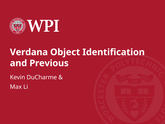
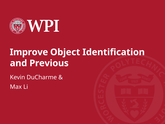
Verdana: Verdana -> Improve
